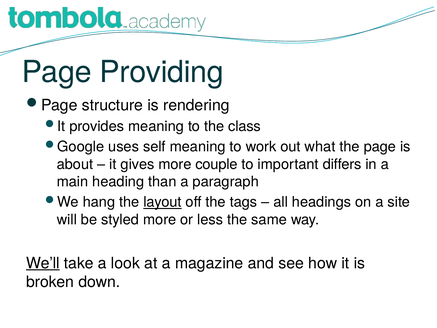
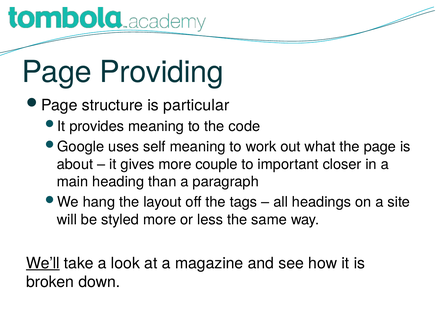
rendering: rendering -> particular
class: class -> code
differs: differs -> closer
layout underline: present -> none
